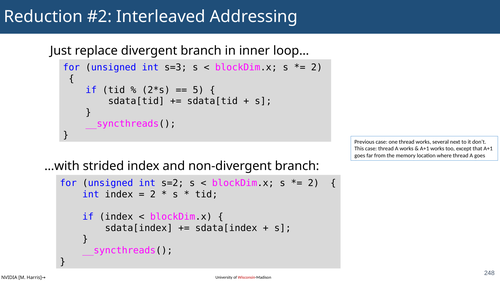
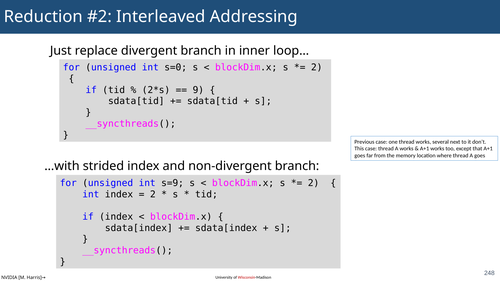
s=3: s=3 -> s=0
5: 5 -> 9
s=2: s=2 -> s=9
